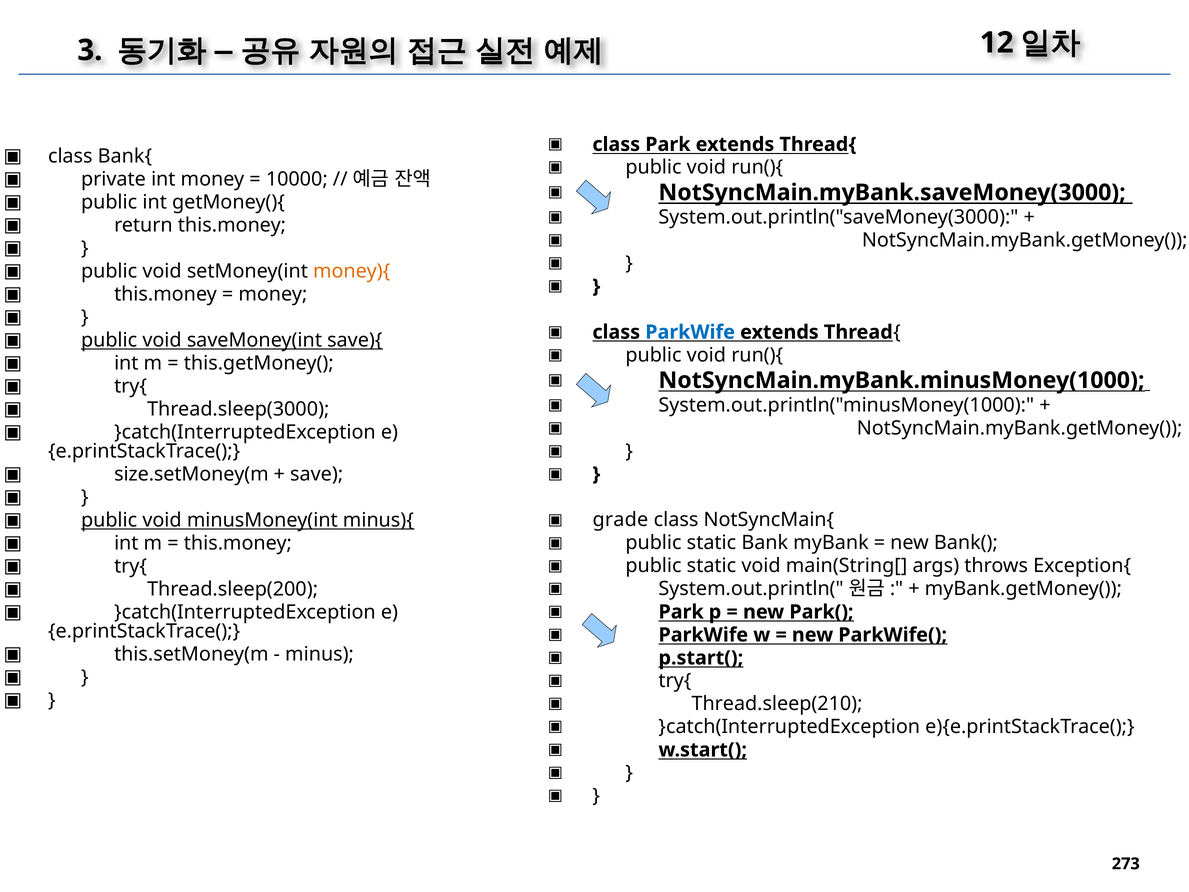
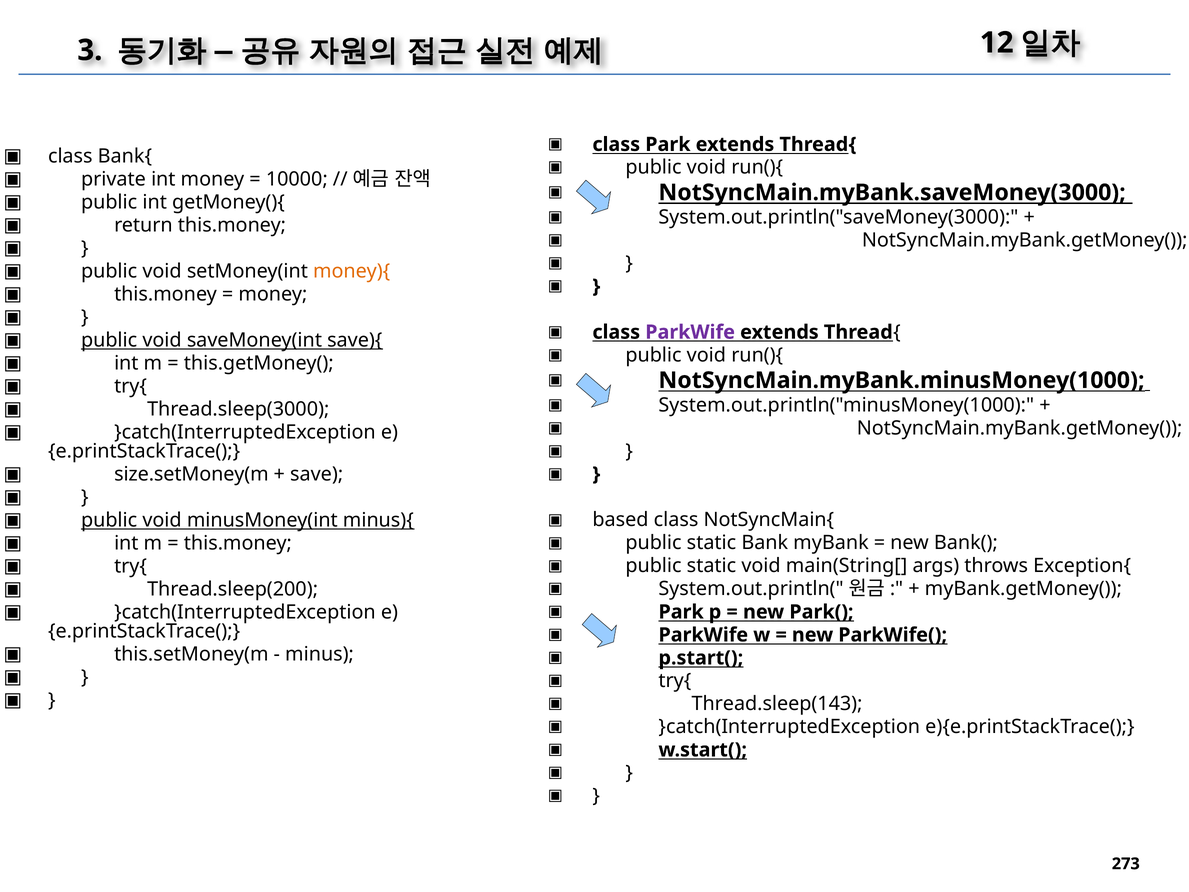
ParkWife at (690, 332) colour: blue -> purple
grade: grade -> based
Thread.sleep(210: Thread.sleep(210 -> Thread.sleep(143
